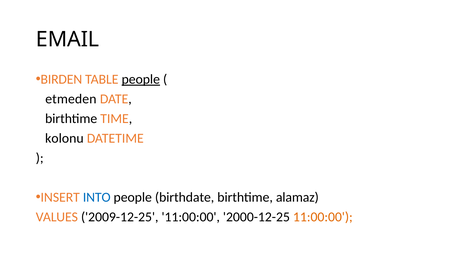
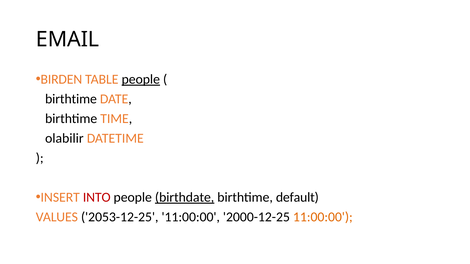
etmeden at (71, 99): etmeden -> birthtime
kolonu: kolonu -> olabilir
INTO colour: blue -> red
birthdate underline: none -> present
alamaz: alamaz -> default
2009-12-25: 2009-12-25 -> 2053-12-25
